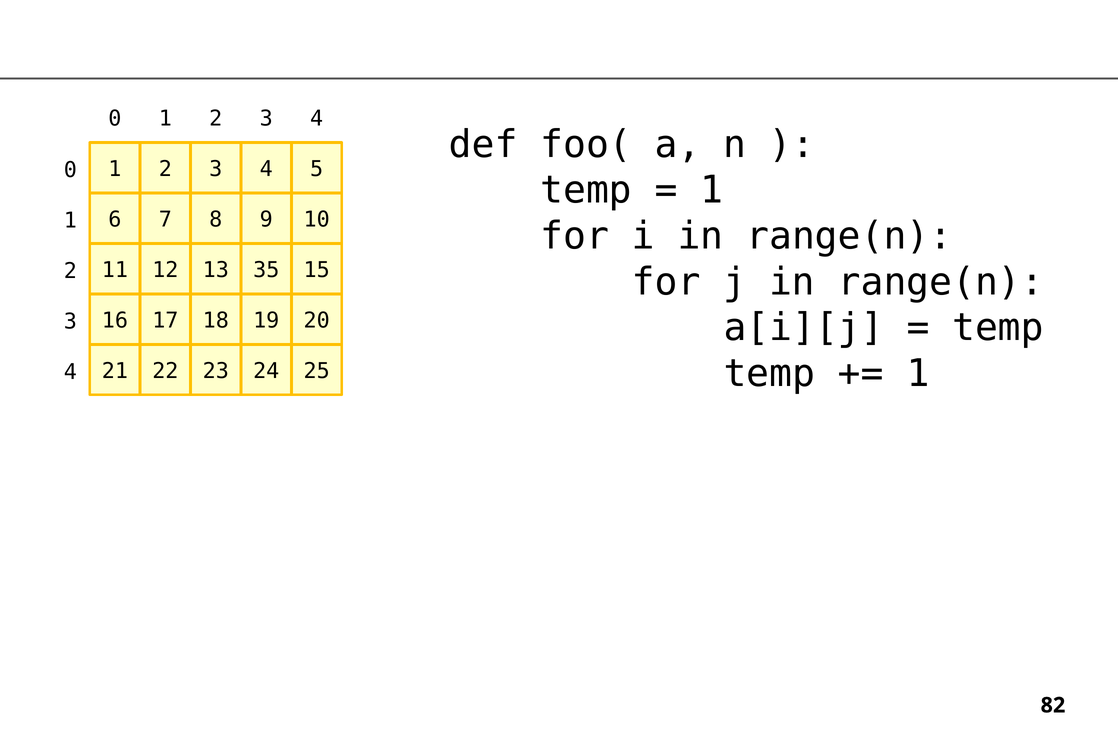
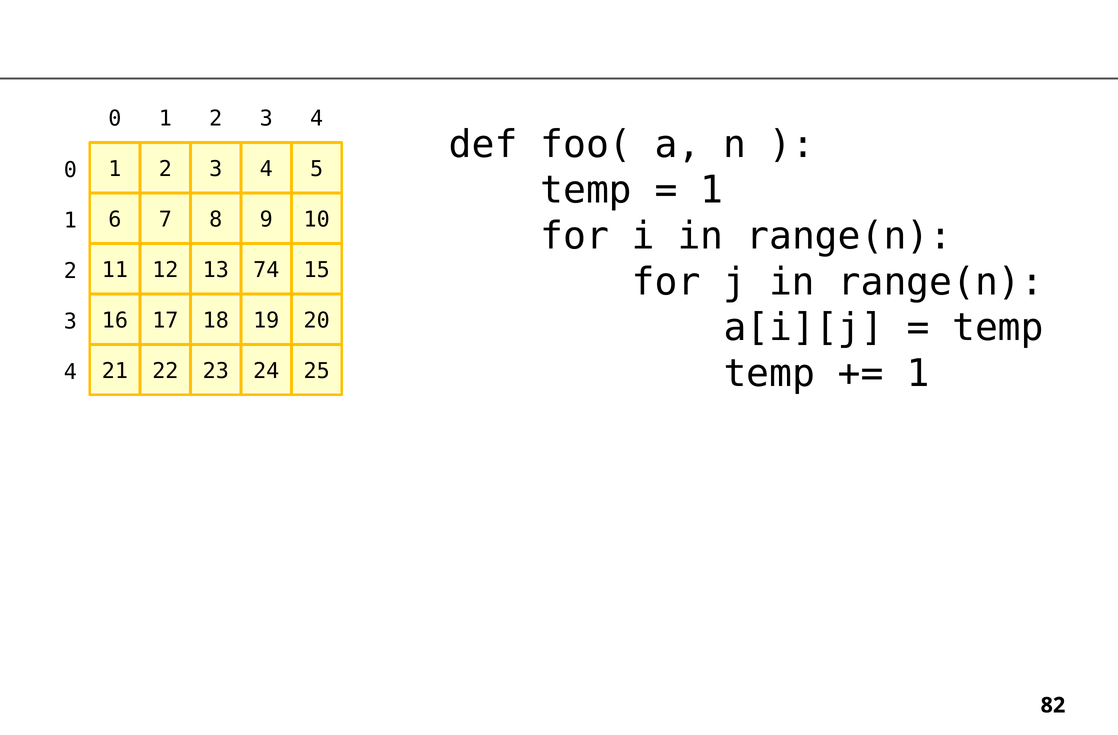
35: 35 -> 74
